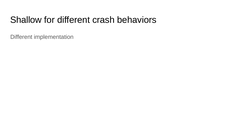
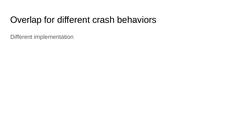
Shallow: Shallow -> Overlap
